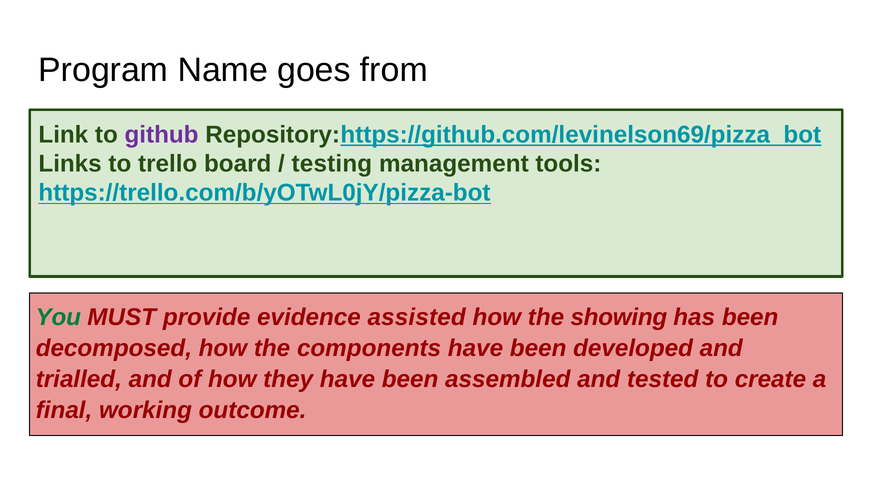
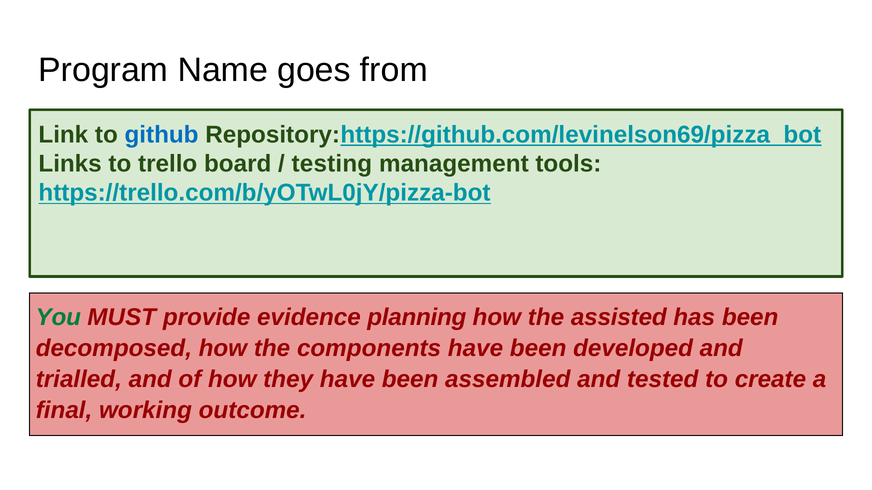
github colour: purple -> blue
assisted: assisted -> planning
showing: showing -> assisted
